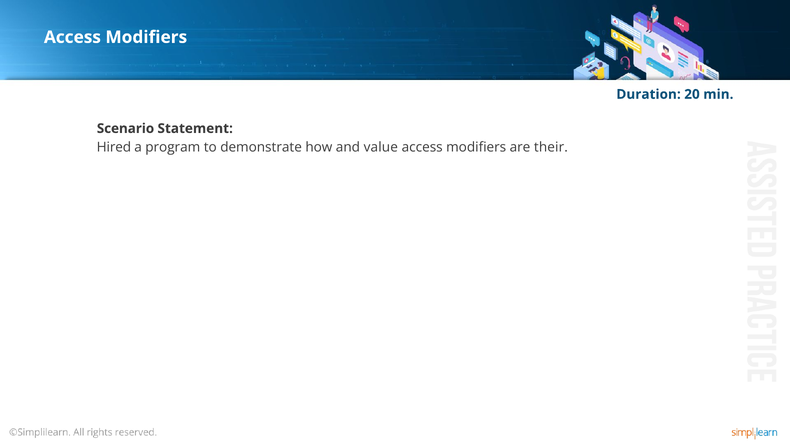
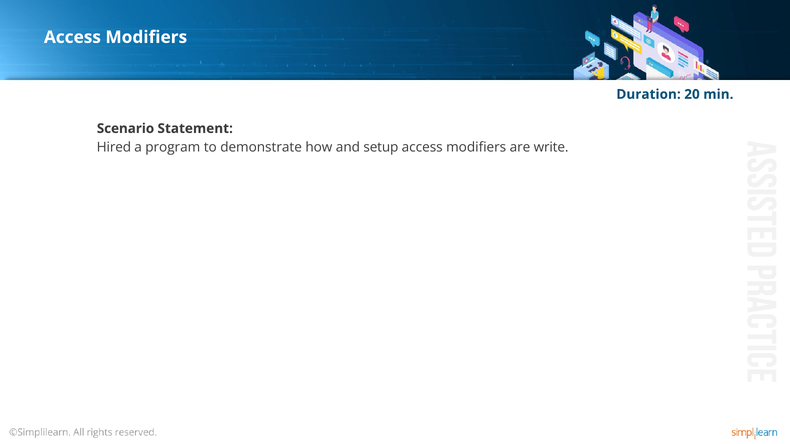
value: value -> setup
their: their -> write
